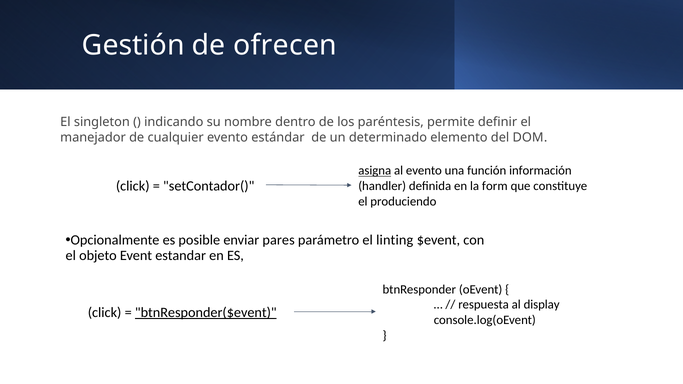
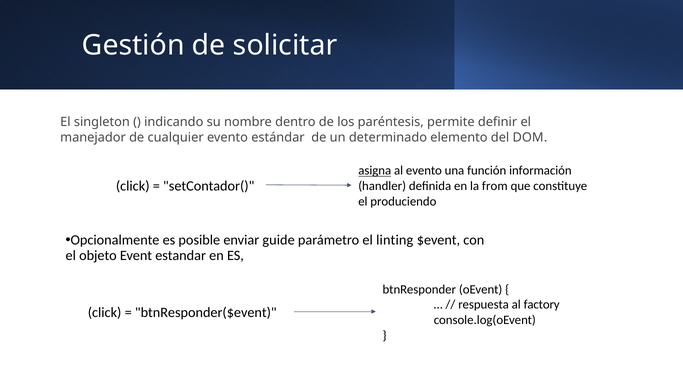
ofrecen: ofrecen -> solicitar
form: form -> from
pares: pares -> guide
display: display -> factory
btnResponder($event underline: present -> none
